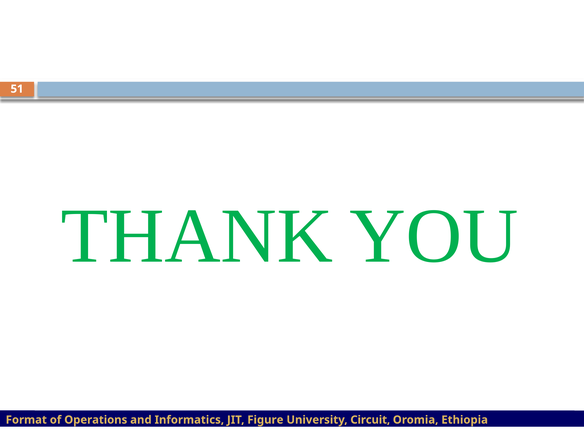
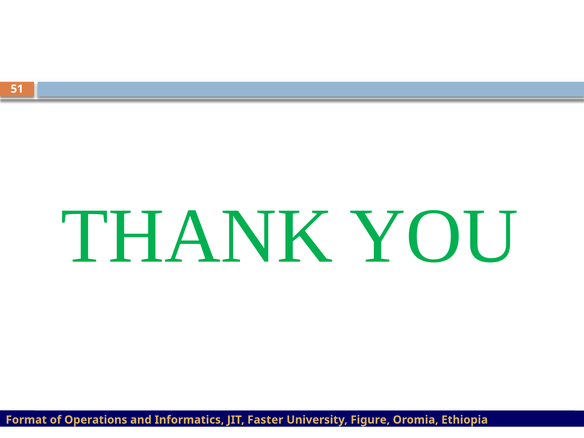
Figure: Figure -> Faster
Circuit: Circuit -> Figure
